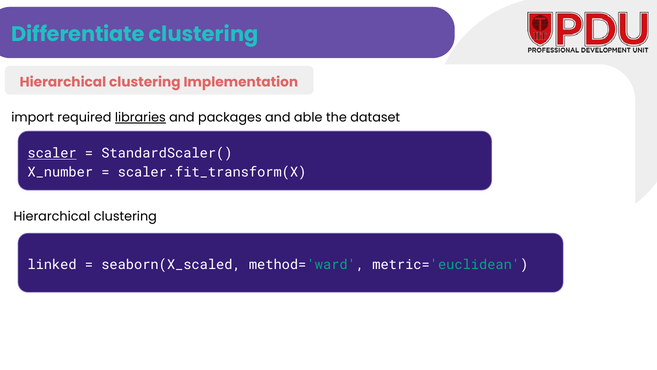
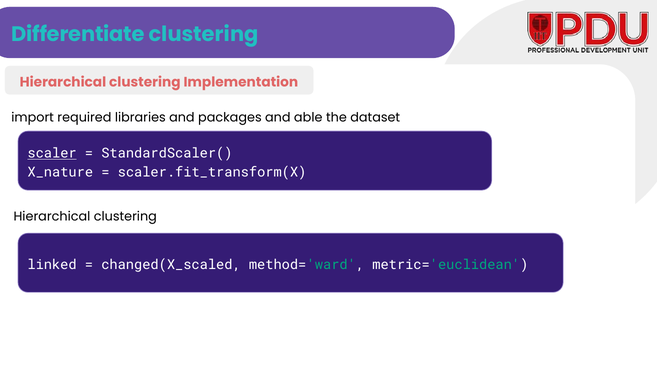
libraries underline: present -> none
X_number: X_number -> X_nature
seaborn(X_scaled: seaborn(X_scaled -> changed(X_scaled
